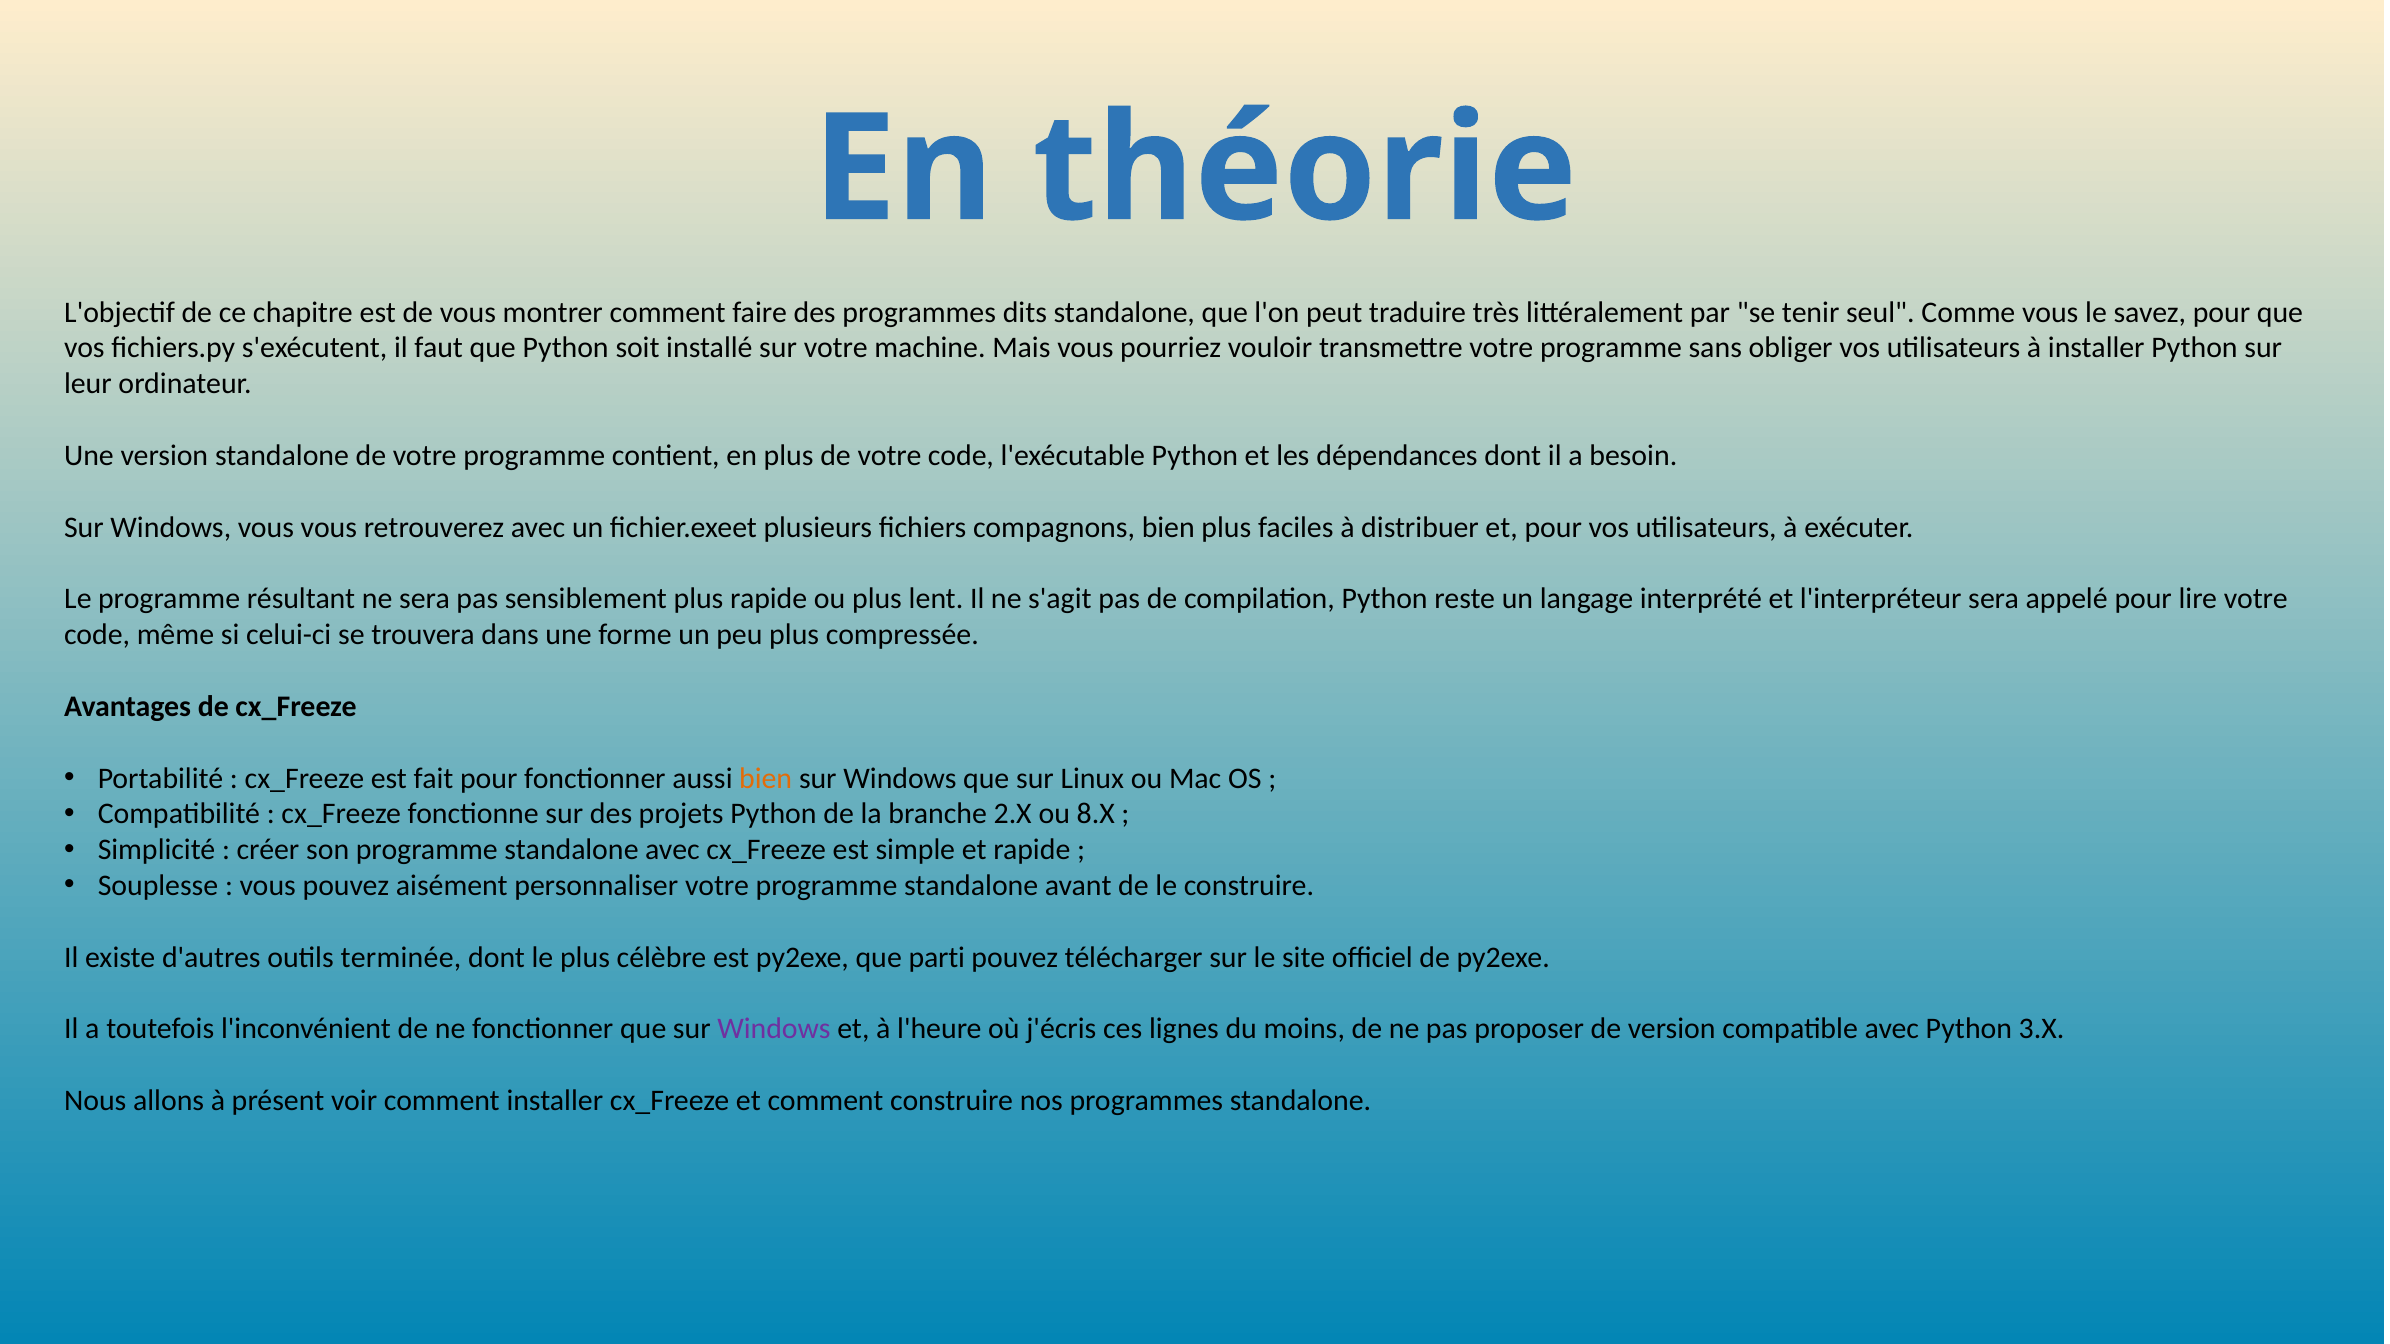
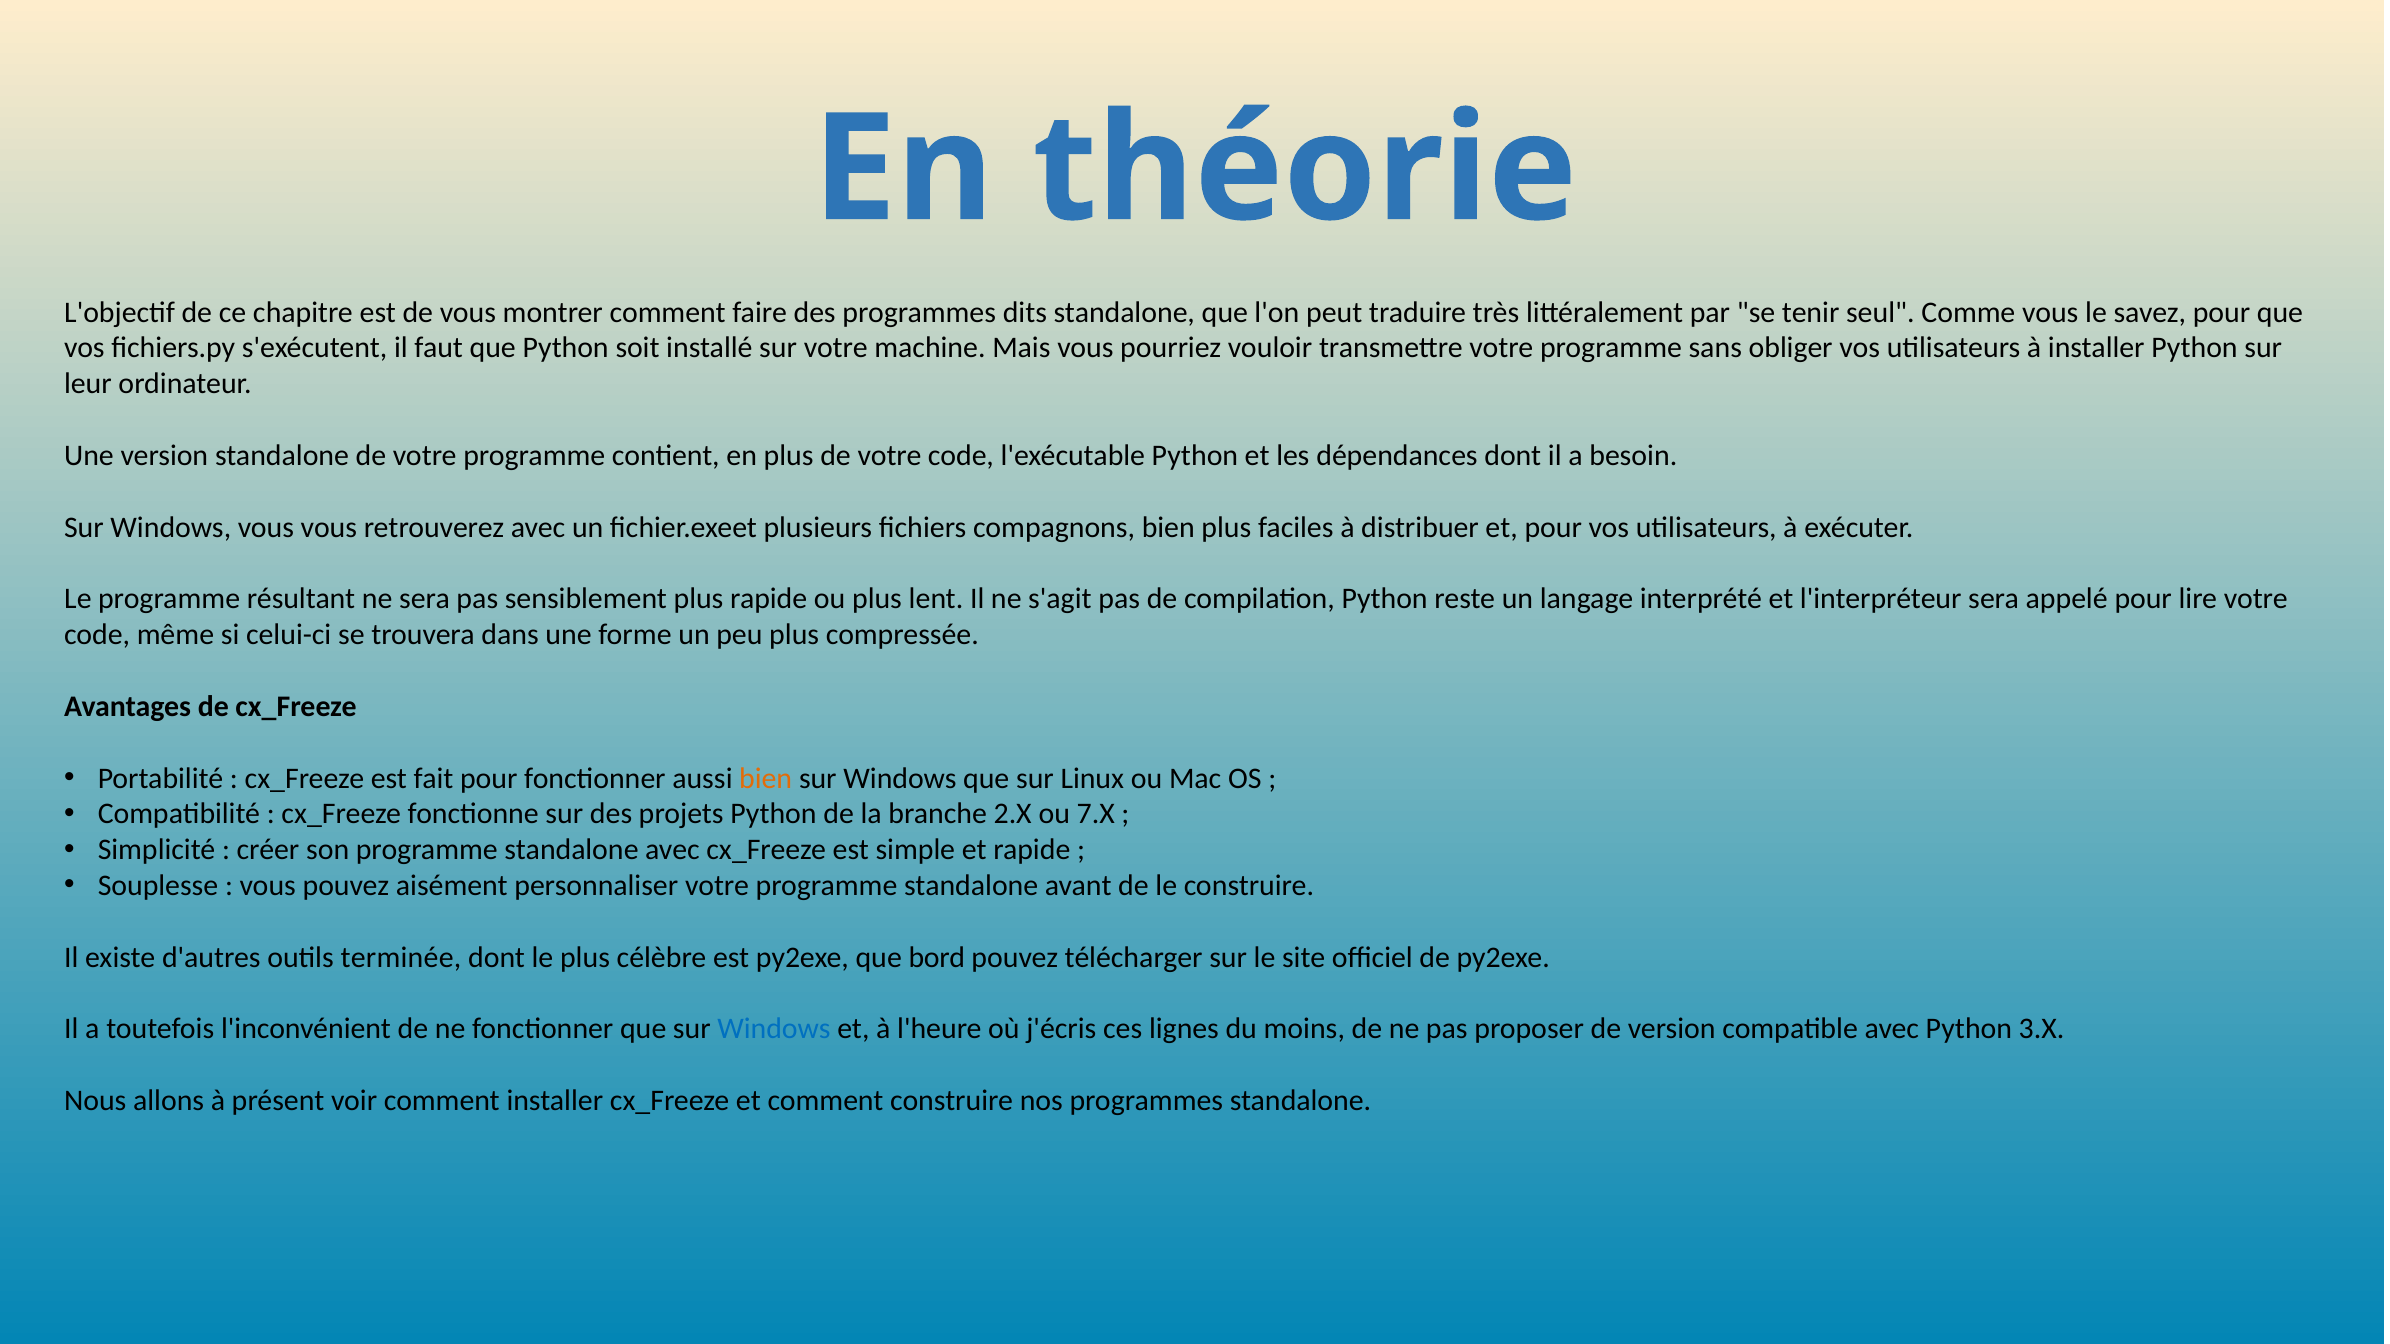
8.X: 8.X -> 7.X
parti: parti -> bord
Windows at (774, 1029) colour: purple -> blue
